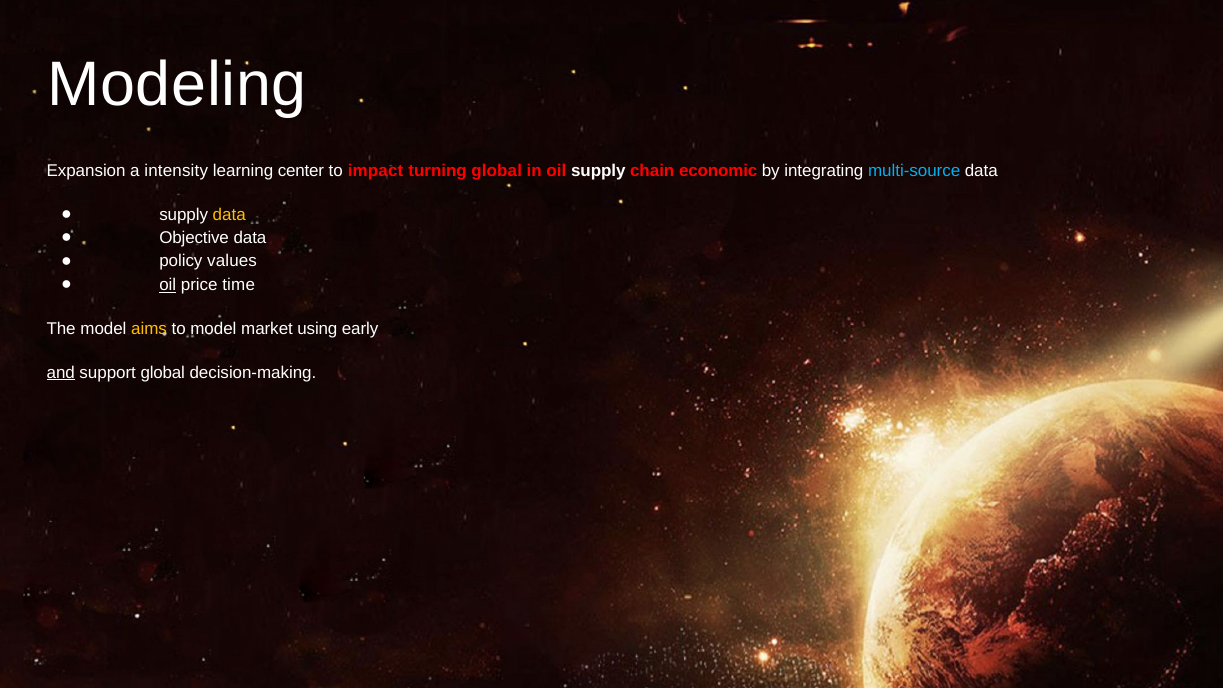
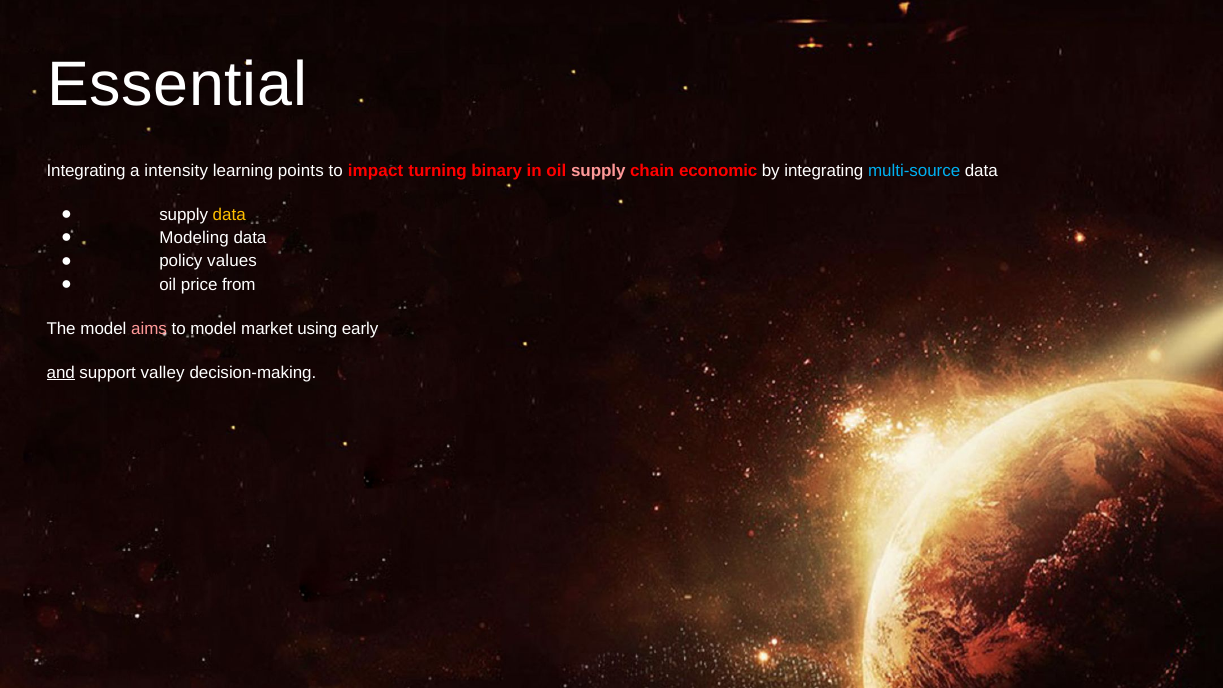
Modeling: Modeling -> Essential
Expansion at (86, 171): Expansion -> Integrating
center: center -> points
turning global: global -> binary
supply at (598, 171) colour: white -> pink
Objective: Objective -> Modeling
oil at (168, 285) underline: present -> none
time: time -> from
aims colour: yellow -> pink
support global: global -> valley
